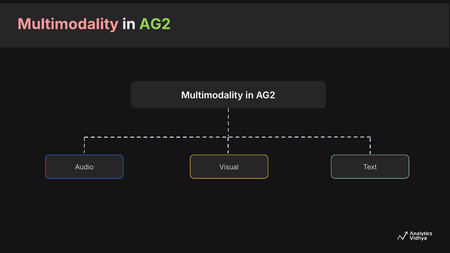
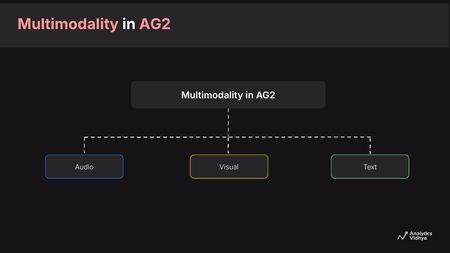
AG2 at (155, 24) colour: light green -> pink
